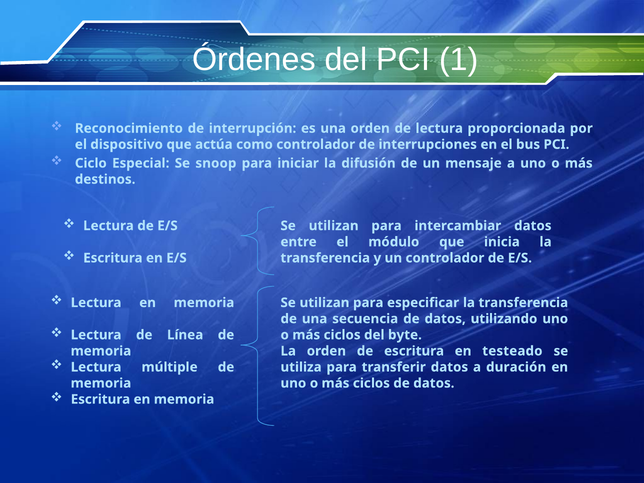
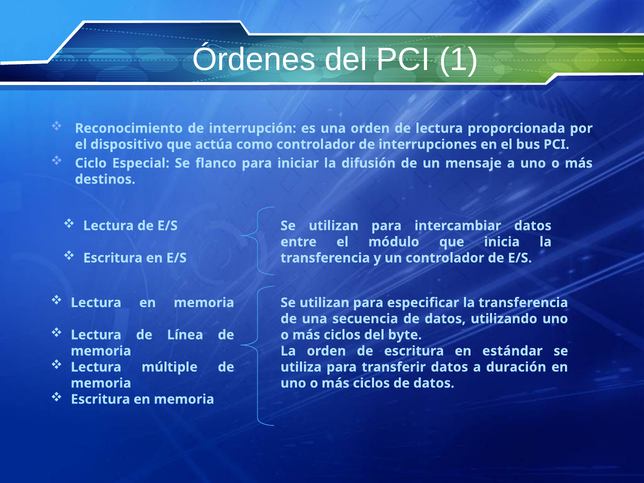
snoop: snoop -> flanco
testeado: testeado -> estándar
